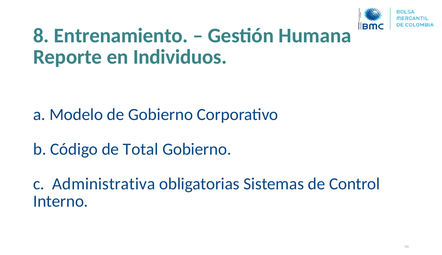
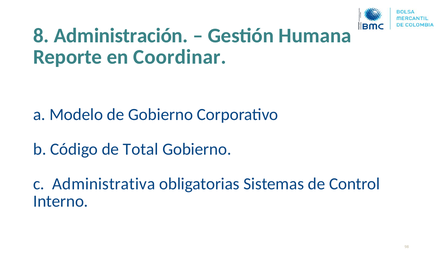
Entrenamiento: Entrenamiento -> Administración
Individuos: Individuos -> Coordinar
